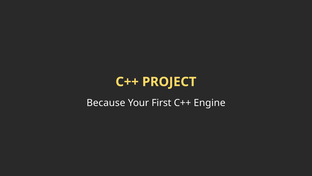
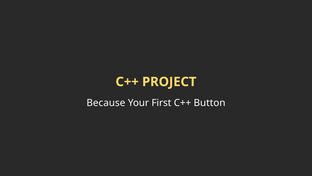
Engine: Engine -> Button
